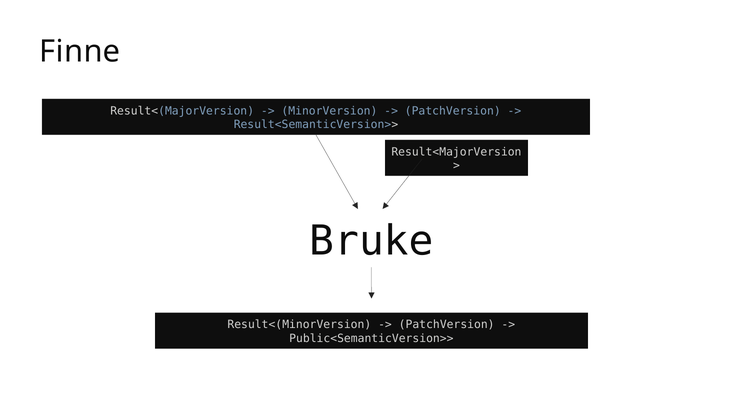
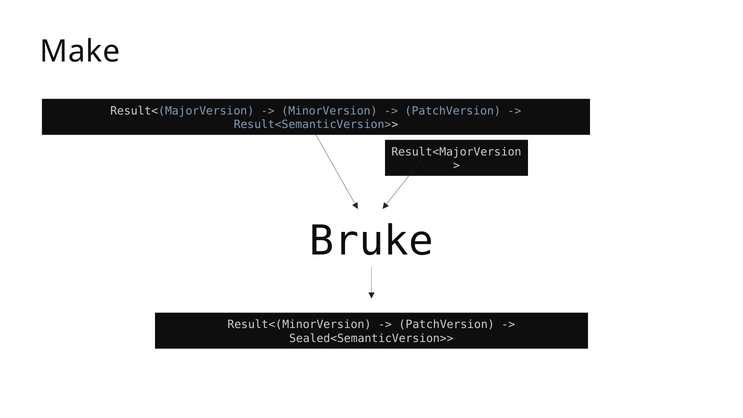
Finne: Finne -> Make
Public<SemanticVersion>>: Public<SemanticVersion>> -> Sealed<SemanticVersion>>
